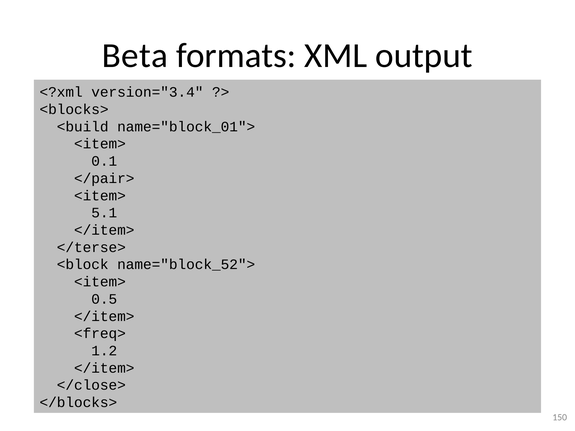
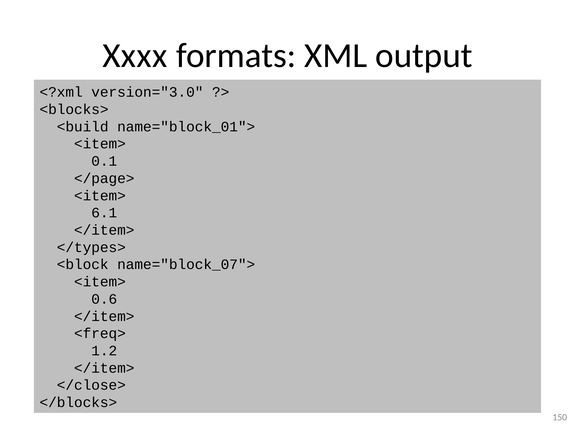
Beta: Beta -> Xxxx
version="3.4: version="3.4 -> version="3.0
</pair>: </pair> -> </page>
5.1: 5.1 -> 6.1
</terse>: </terse> -> </types>
name="block_52">: name="block_52"> -> name="block_07">
0.5: 0.5 -> 0.6
